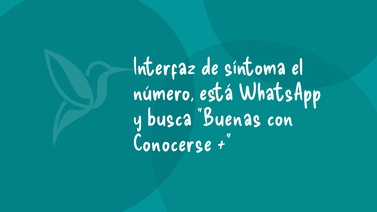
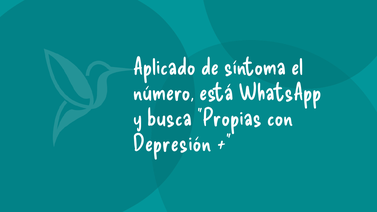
Interfaz: Interfaz -> Aplicado
Buenas: Buenas -> Propias
Conocerse: Conocerse -> Depresión
